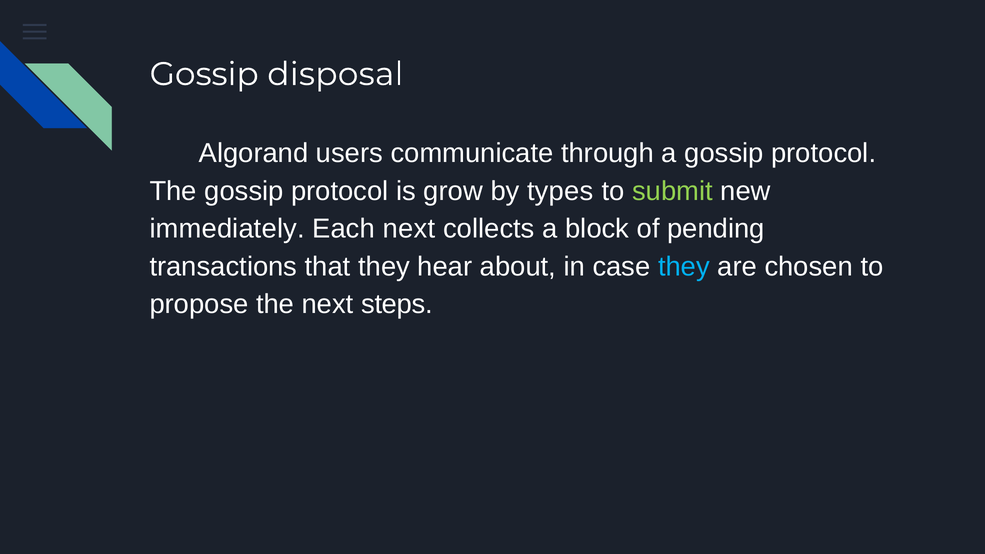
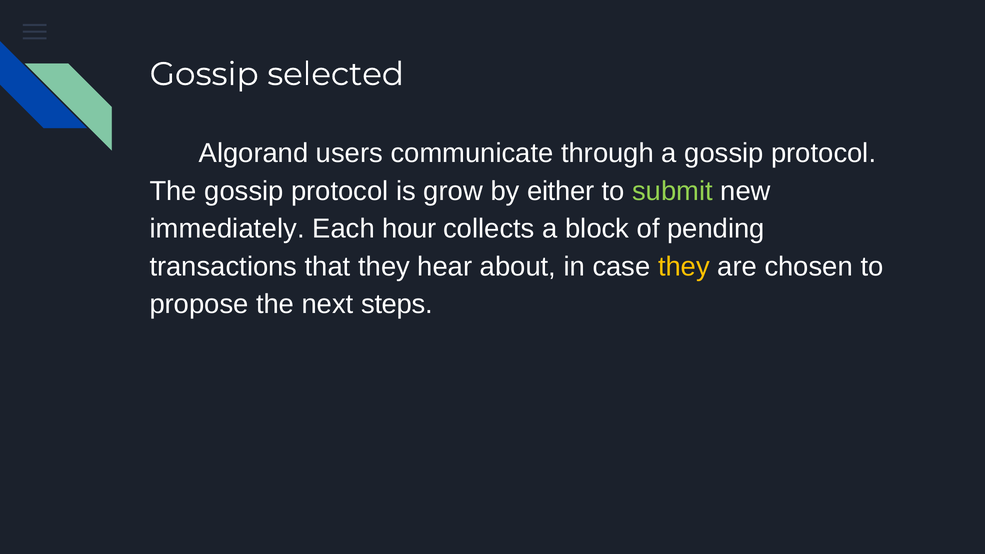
disposal: disposal -> selected
types: types -> either
Each next: next -> hour
they at (684, 267) colour: light blue -> yellow
